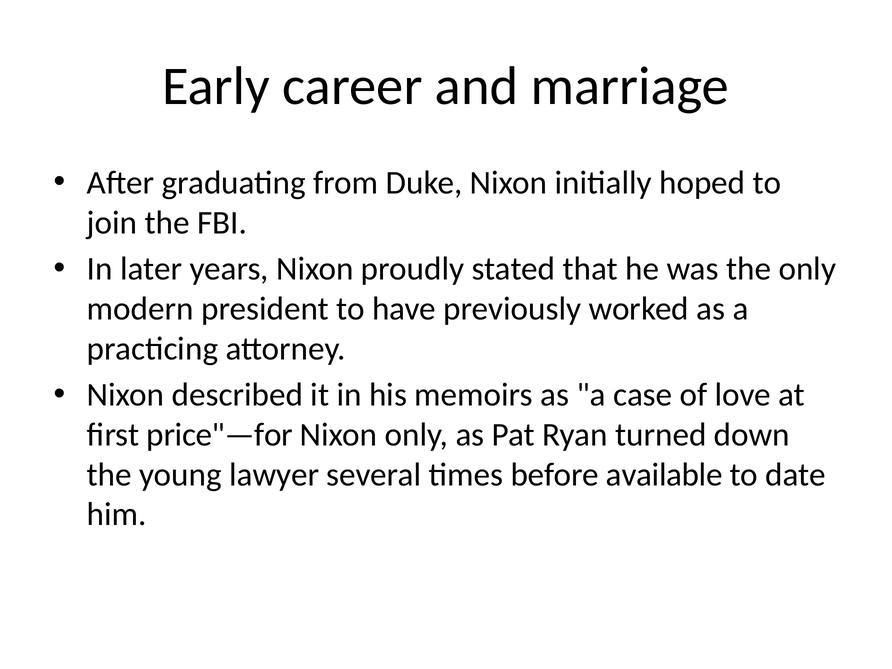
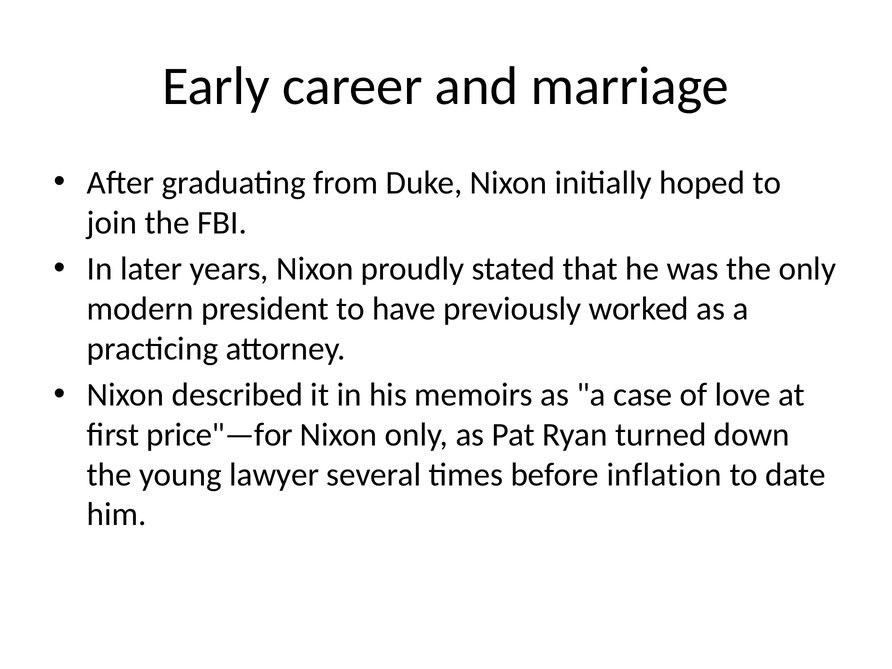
available: available -> inflation
